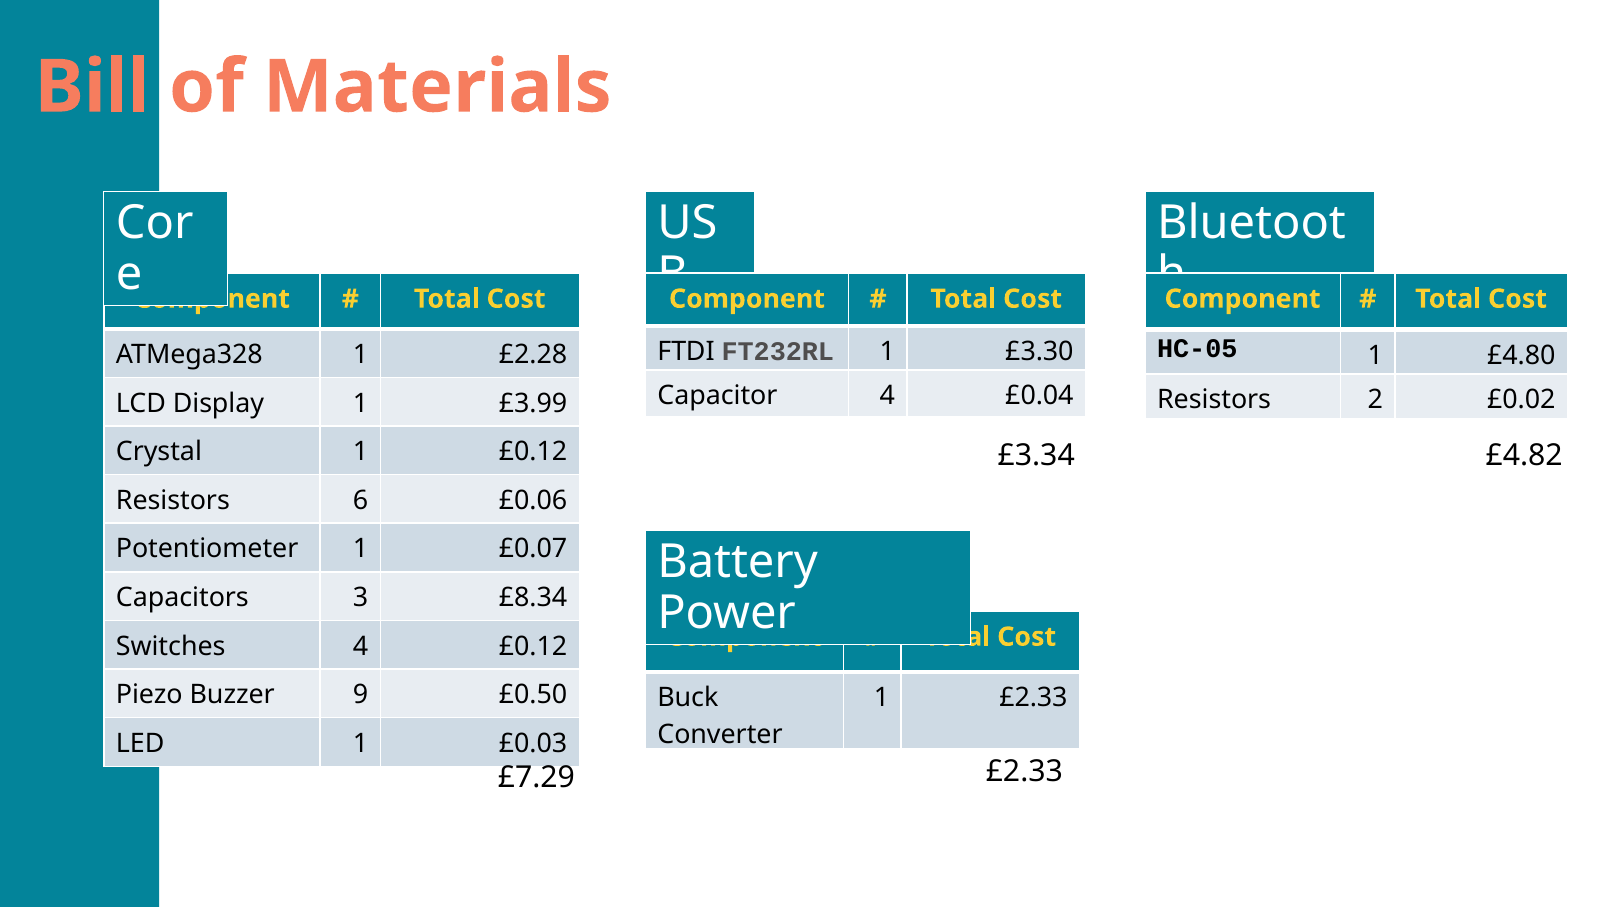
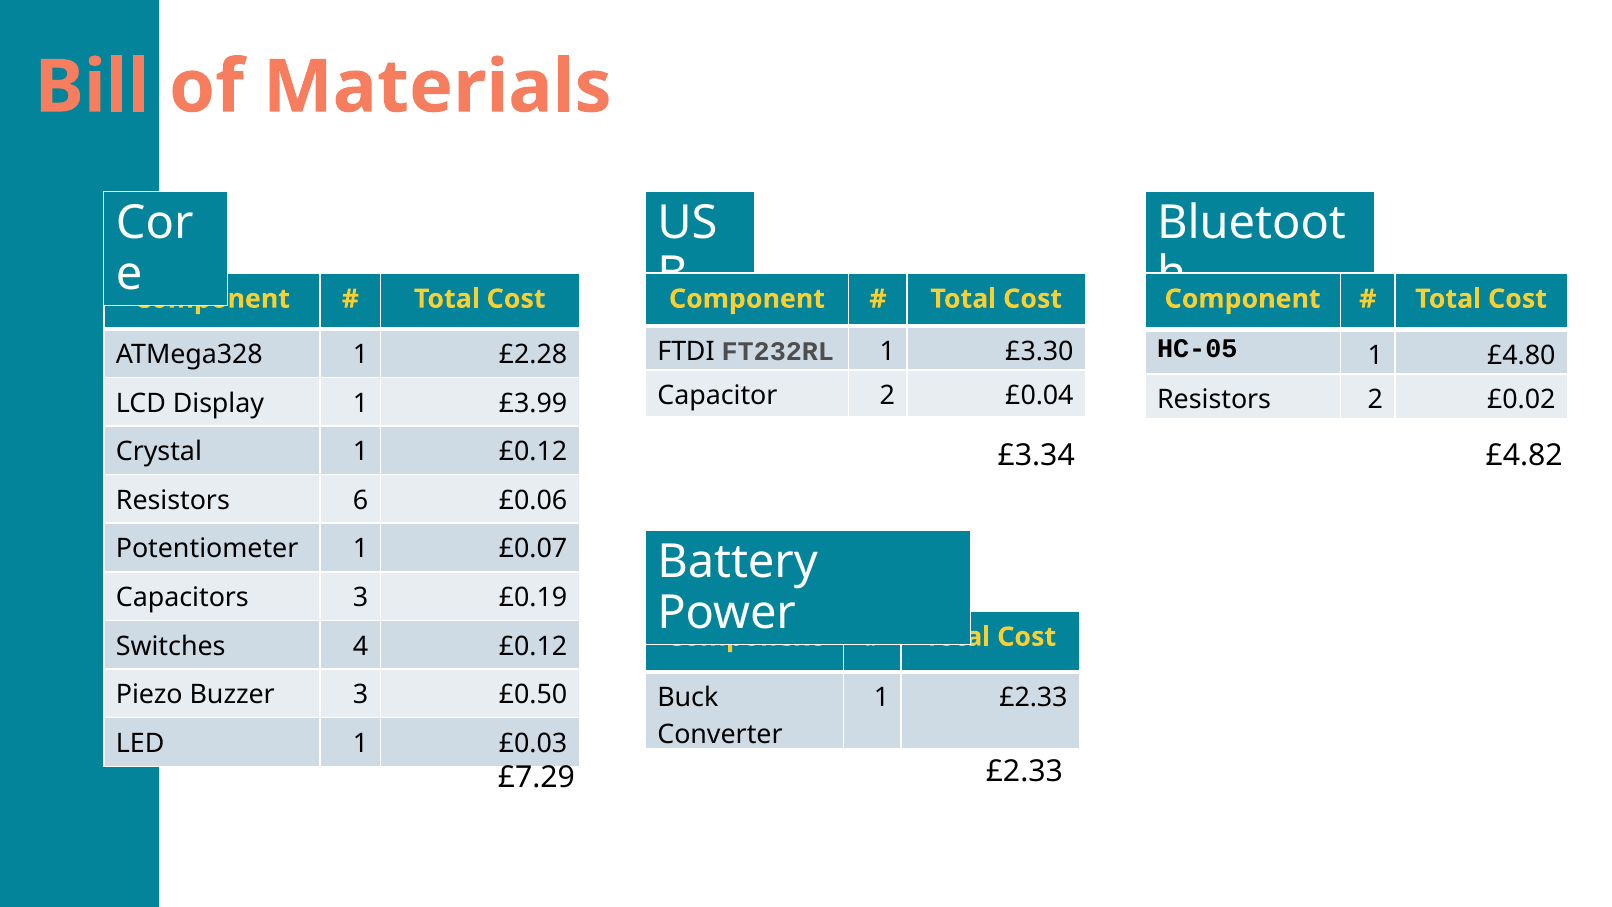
Capacitor 4: 4 -> 2
£8.34: £8.34 -> £0.19
Buzzer 9: 9 -> 3
